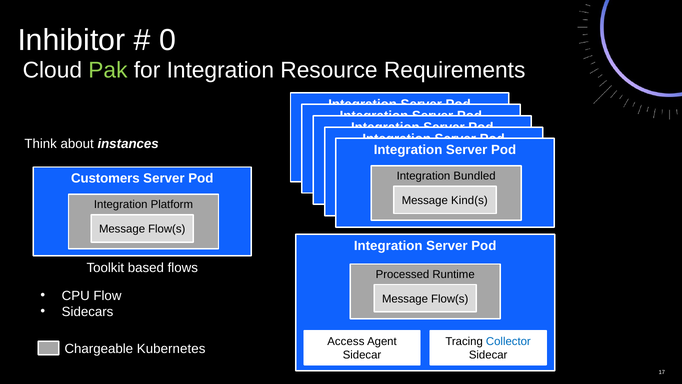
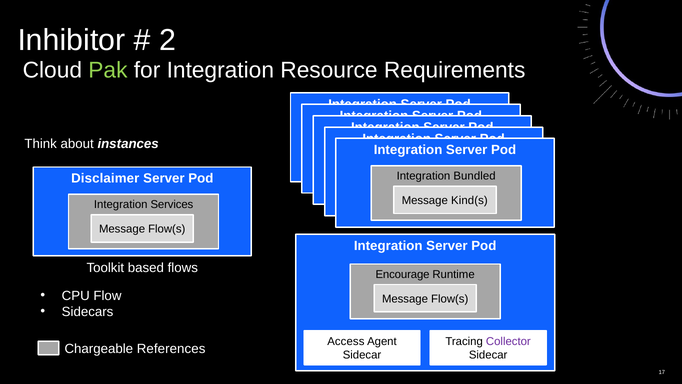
0: 0 -> 2
Customers: Customers -> Disclaimer
Platform: Platform -> Services
Processed: Processed -> Encourage
Collector colour: blue -> purple
Kubernetes: Kubernetes -> References
